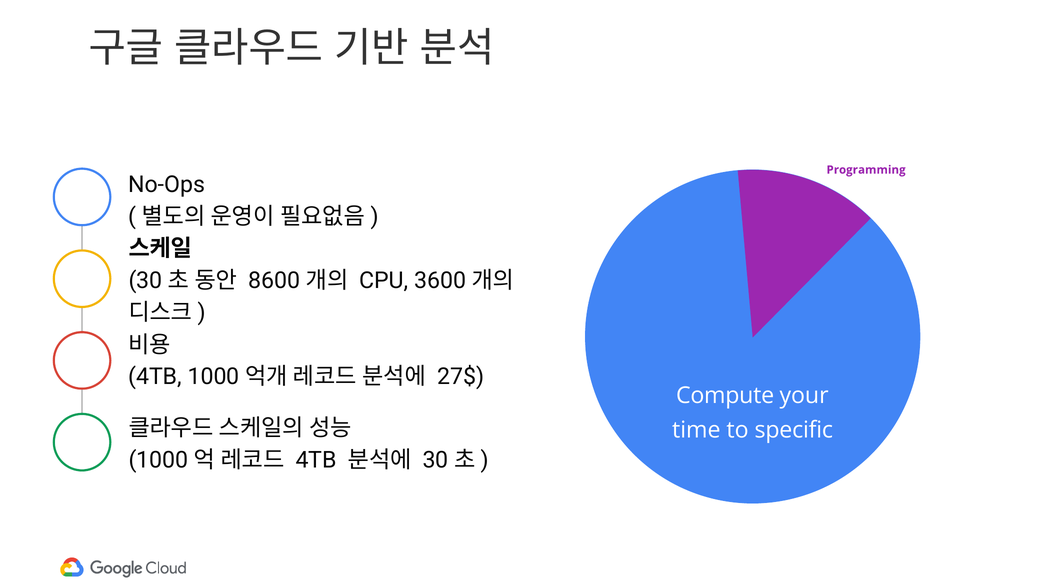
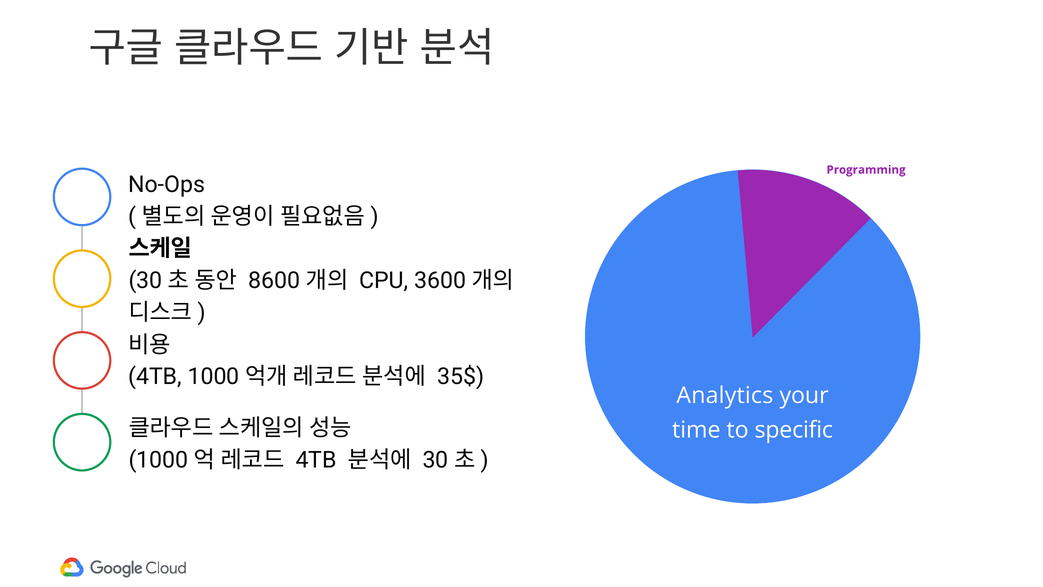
27$: 27$ -> 35$
Compute: Compute -> Analytics
